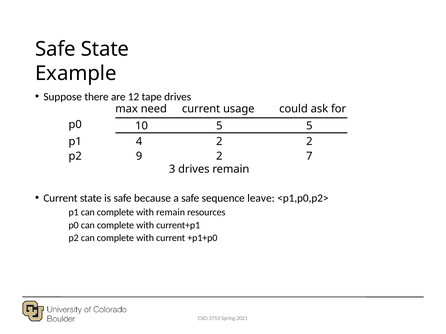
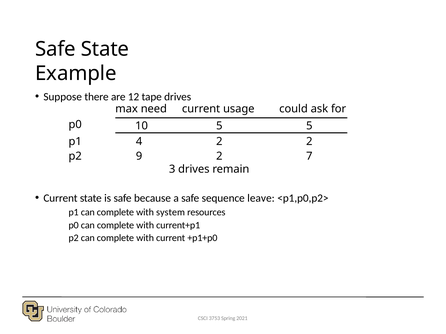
with remain: remain -> system
